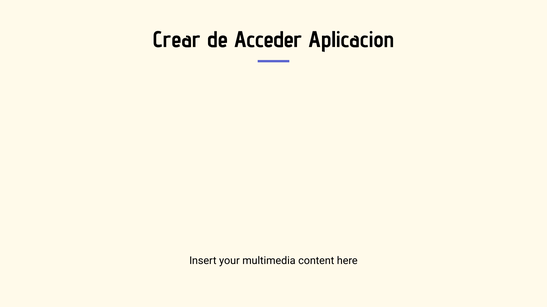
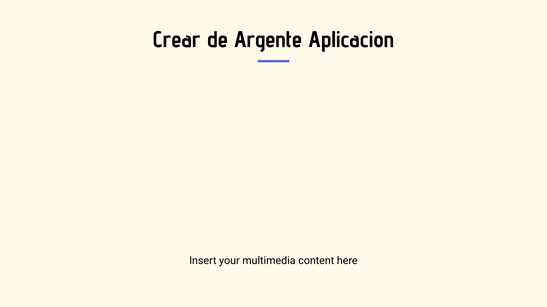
Acceder: Acceder -> Argente
